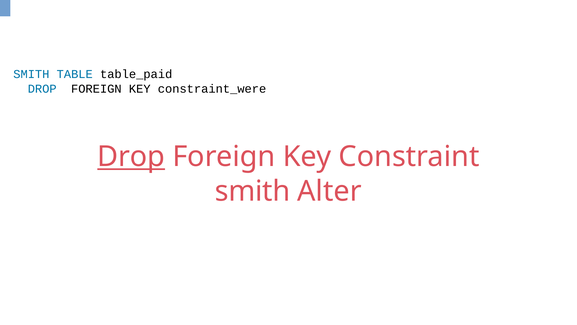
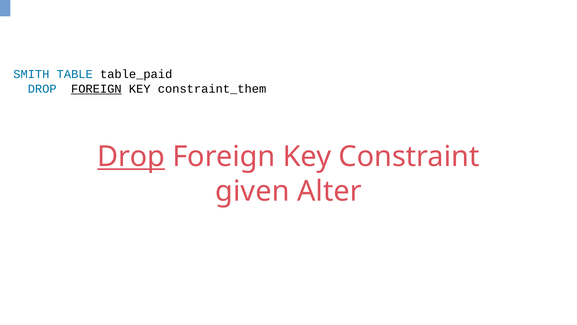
FOREIGN at (96, 89) underline: none -> present
constraint_were: constraint_were -> constraint_them
smith at (253, 191): smith -> given
